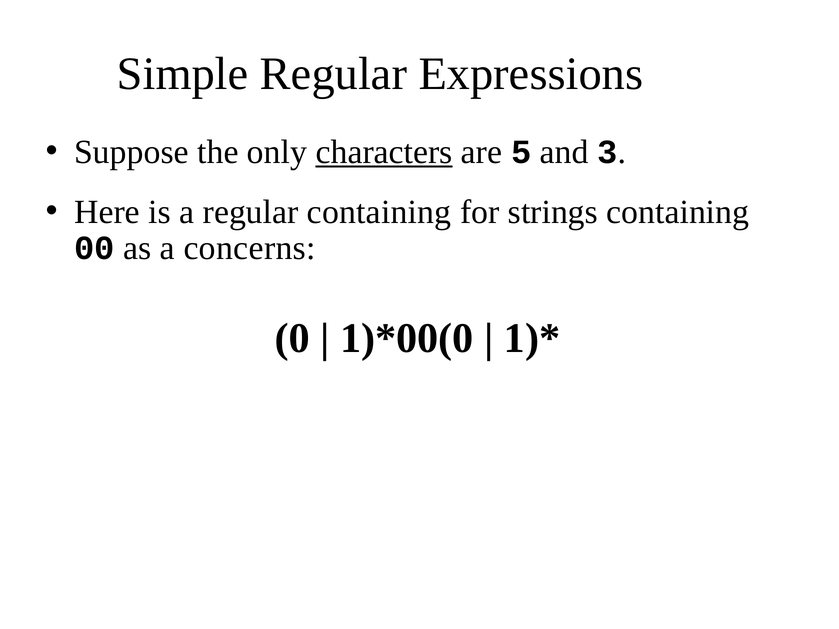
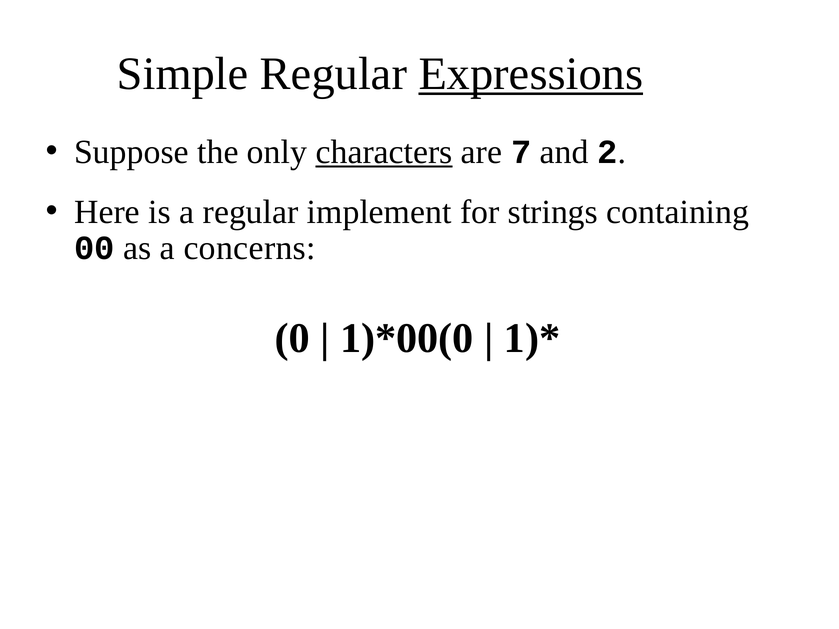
Expressions underline: none -> present
5: 5 -> 7
3: 3 -> 2
regular containing: containing -> implement
